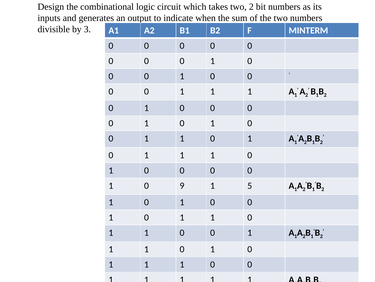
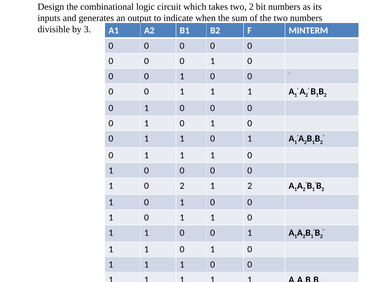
0 9: 9 -> 2
1 5: 5 -> 2
